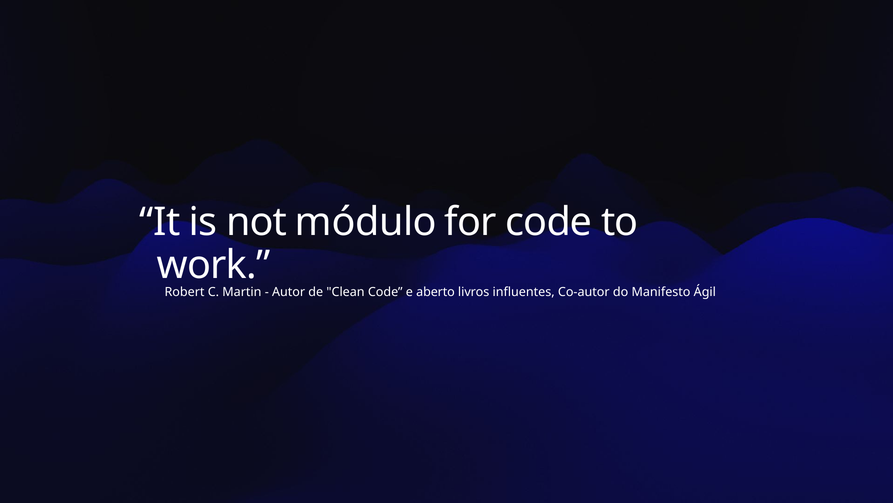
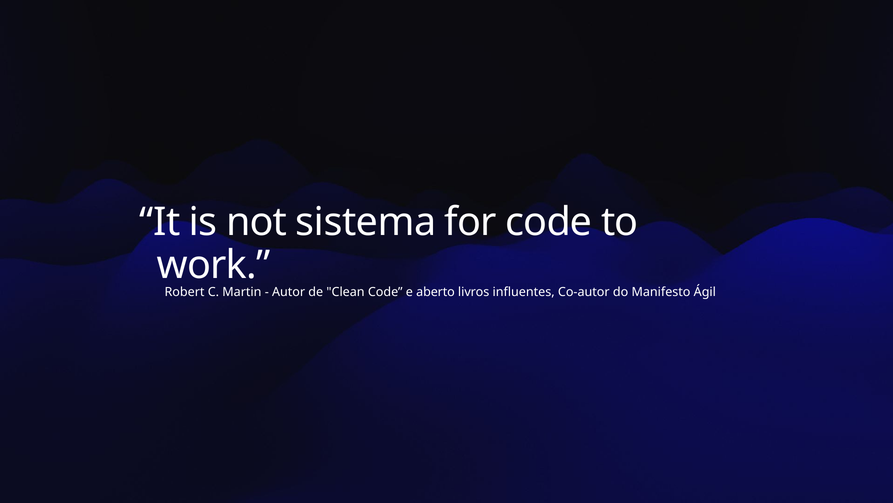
módulo: módulo -> sistema
